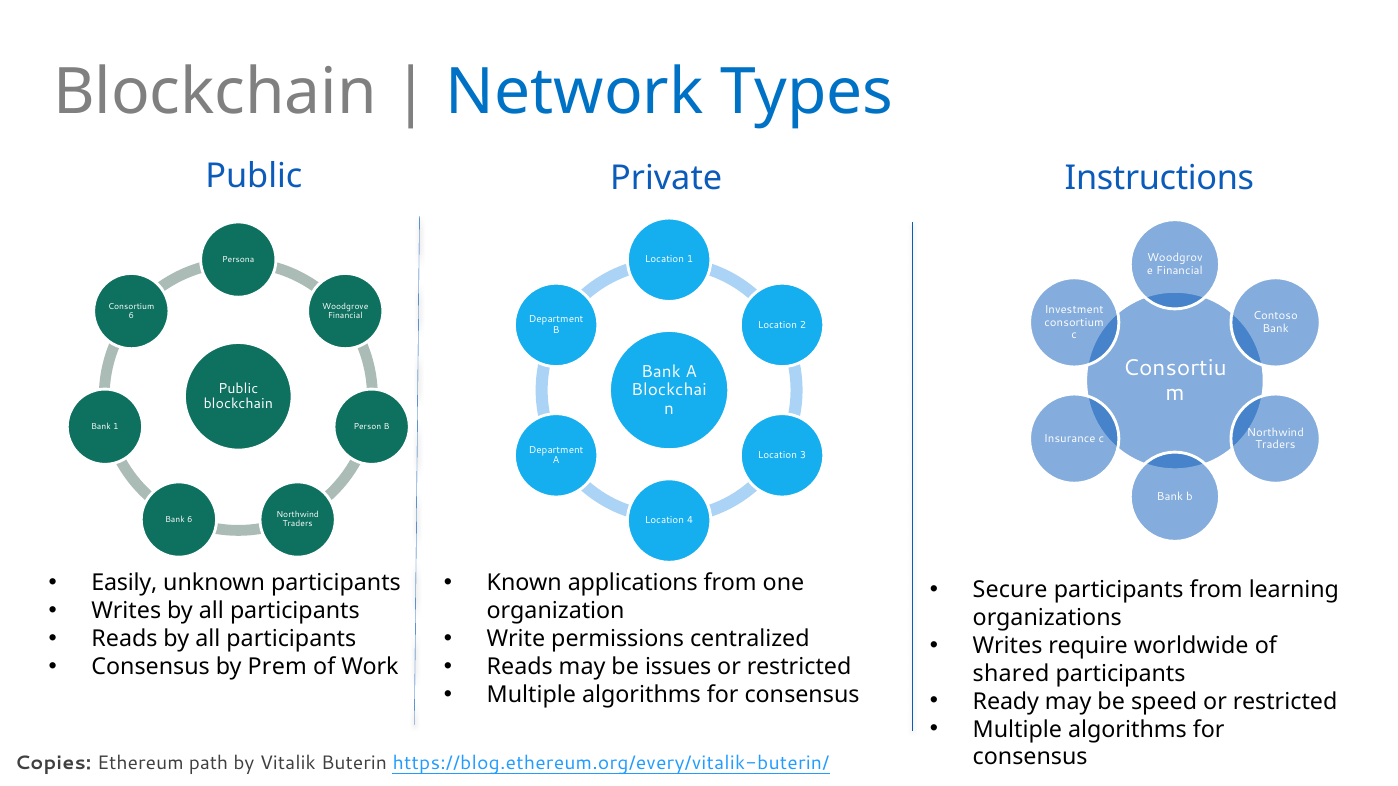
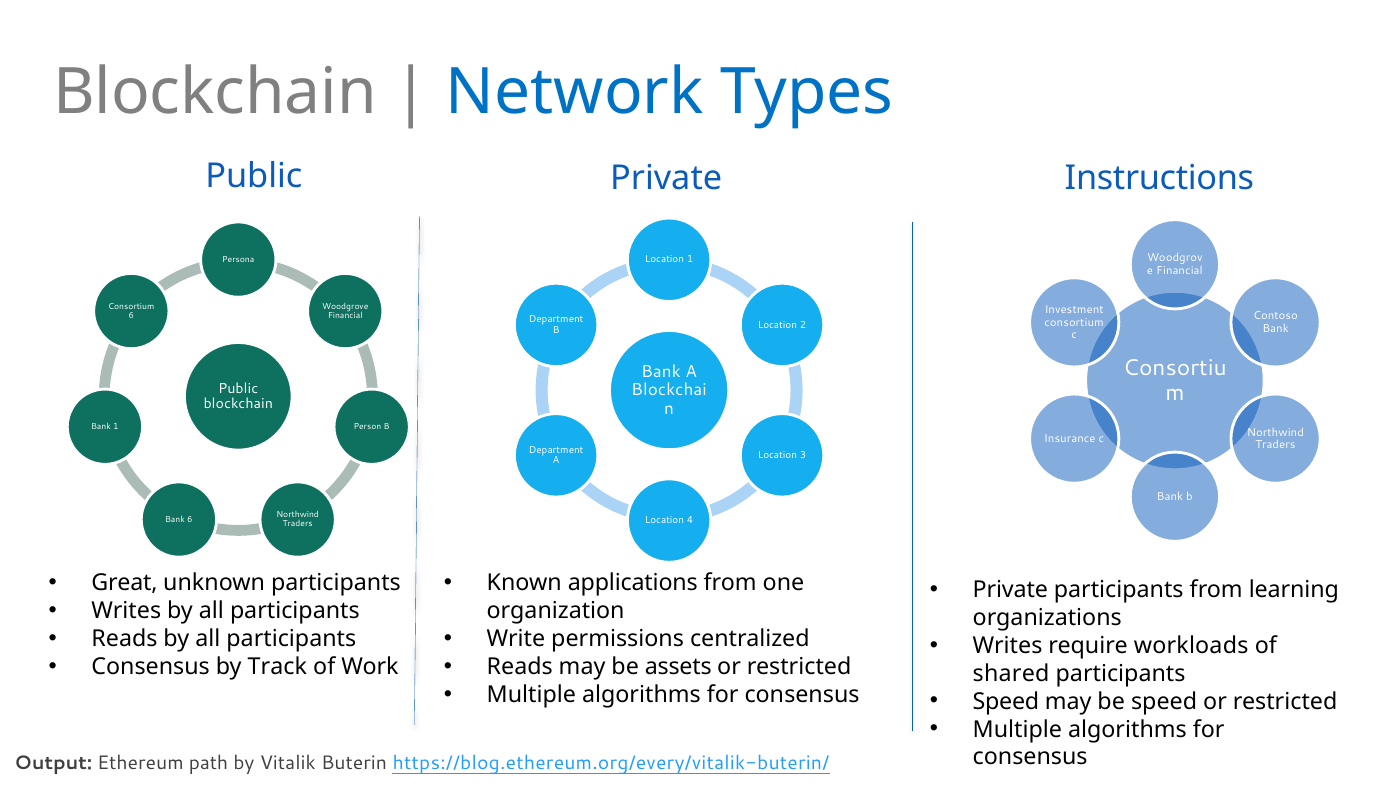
Easily: Easily -> Great
Secure at (1010, 590): Secure -> Private
worldwide: worldwide -> workloads
Prem: Prem -> Track
issues: issues -> assets
Ready at (1006, 702): Ready -> Speed
Copies: Copies -> Output
